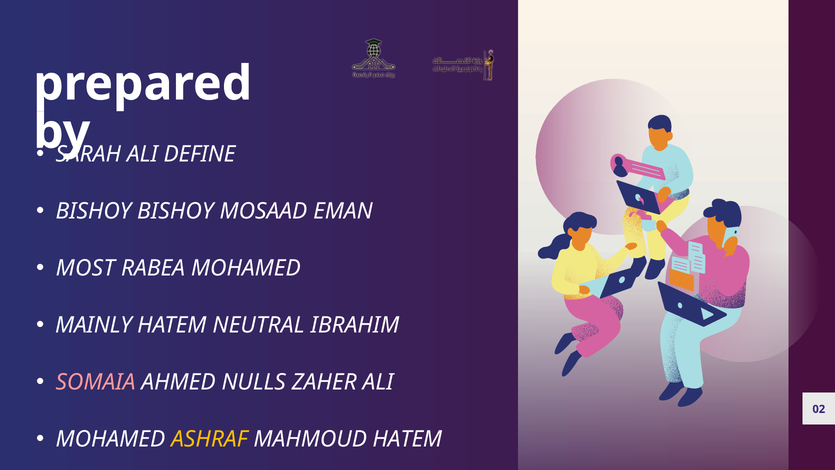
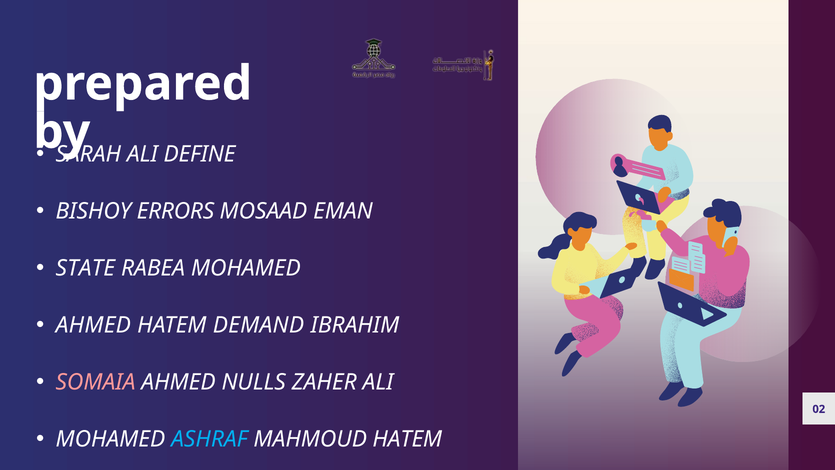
BISHOY BISHOY: BISHOY -> ERRORS
MOST: MOST -> STATE
MAINLY at (93, 325): MAINLY -> AHMED
NEUTRAL: NEUTRAL -> DEMAND
ASHRAF colour: yellow -> light blue
